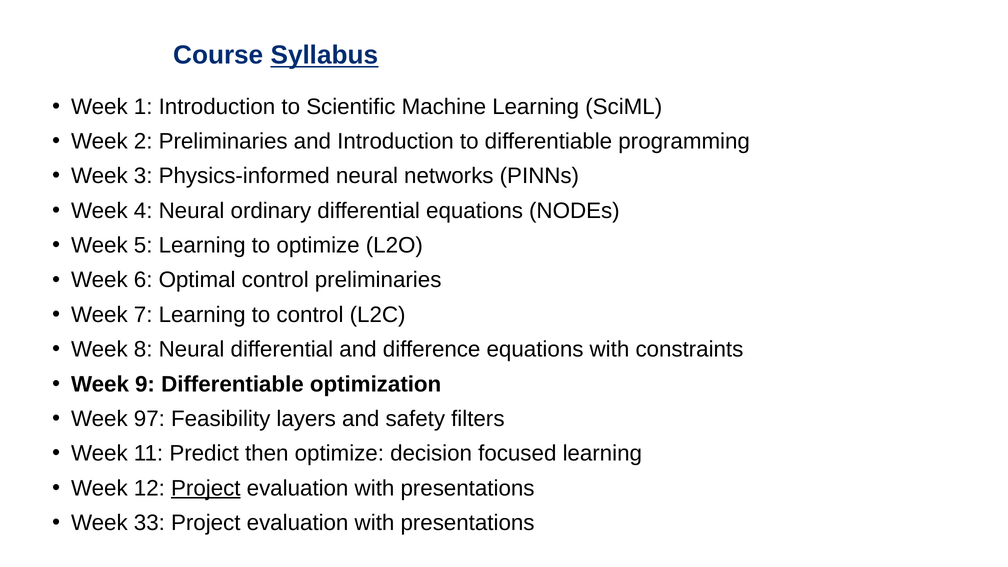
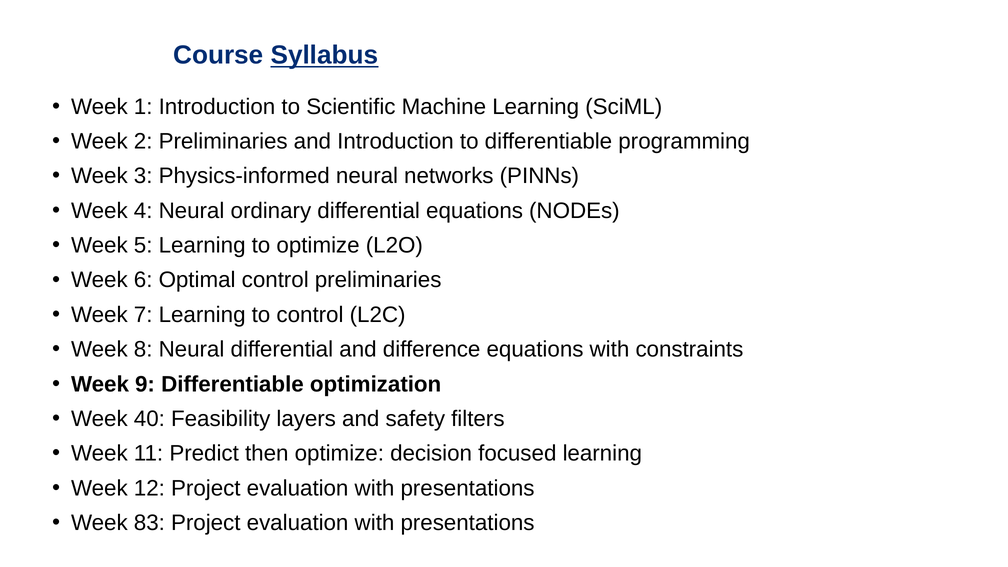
97: 97 -> 40
Project at (206, 488) underline: present -> none
33: 33 -> 83
